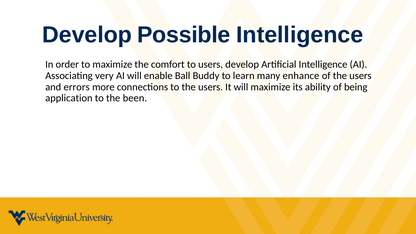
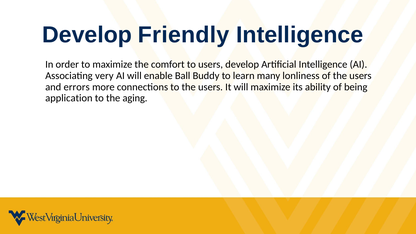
Possible: Possible -> Friendly
enhance: enhance -> lonliness
been: been -> aging
